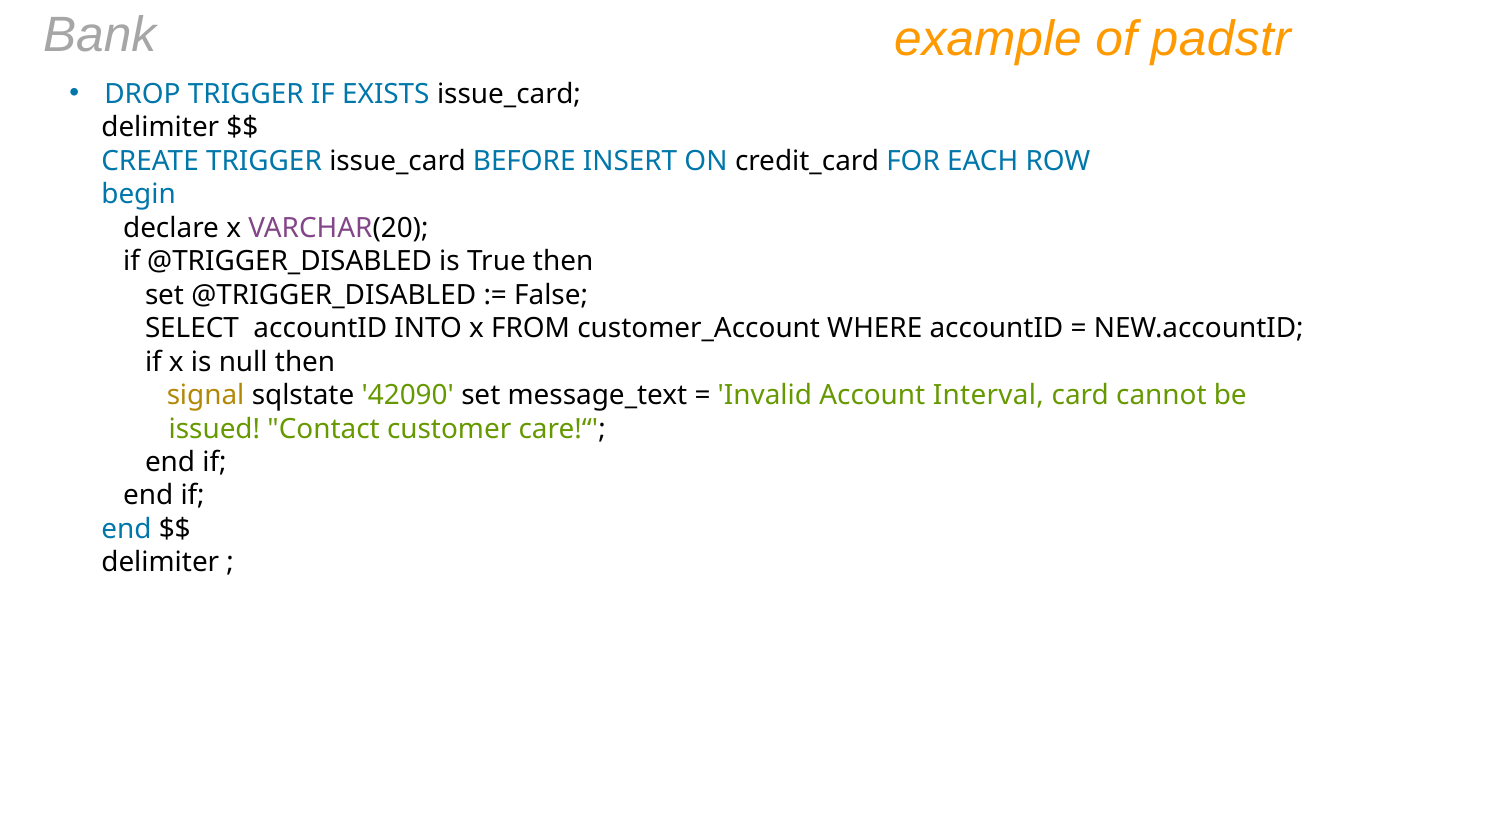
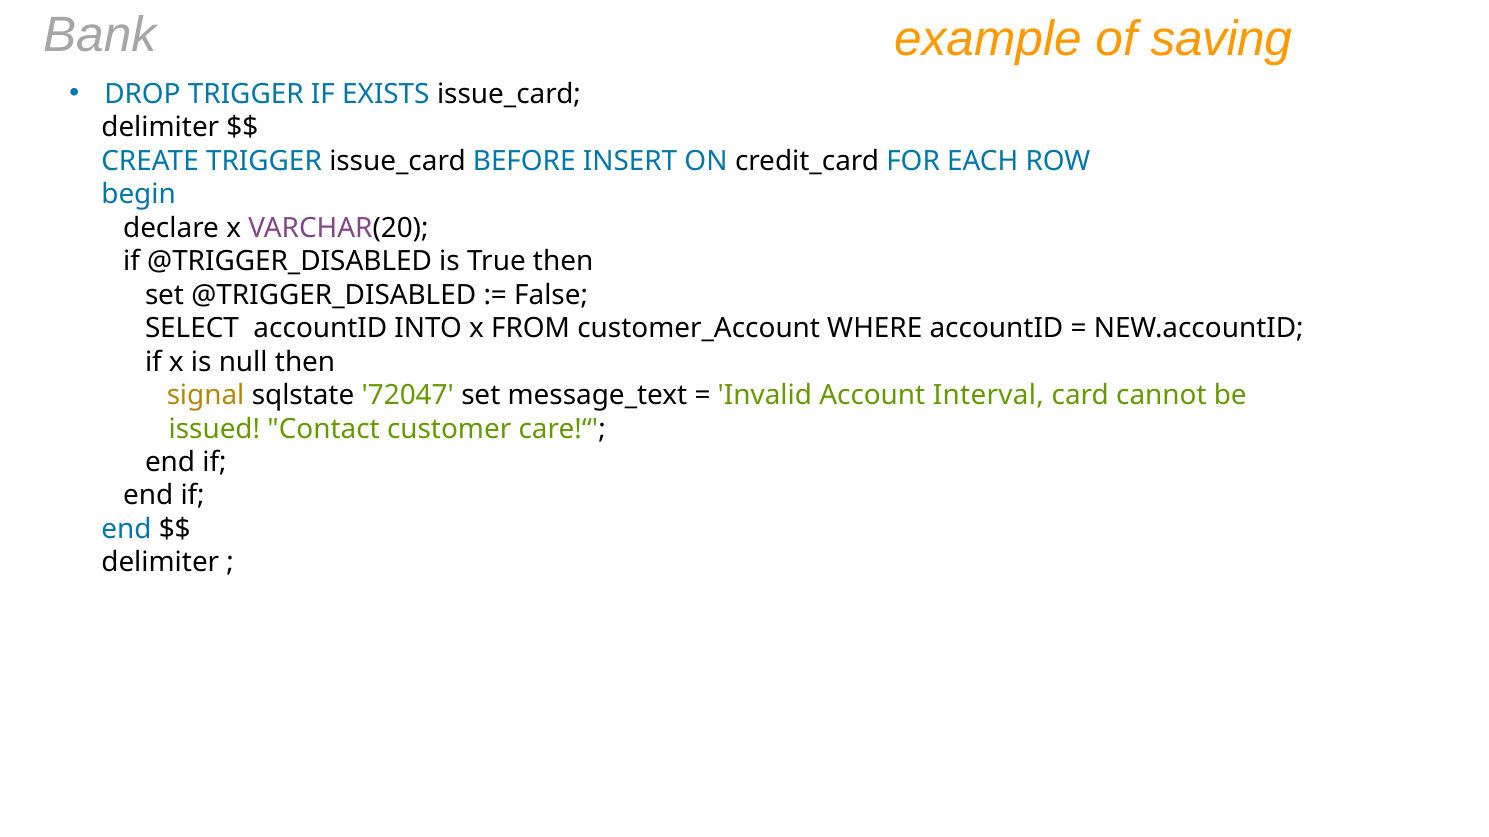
padstr: padstr -> saving
42090: 42090 -> 72047
